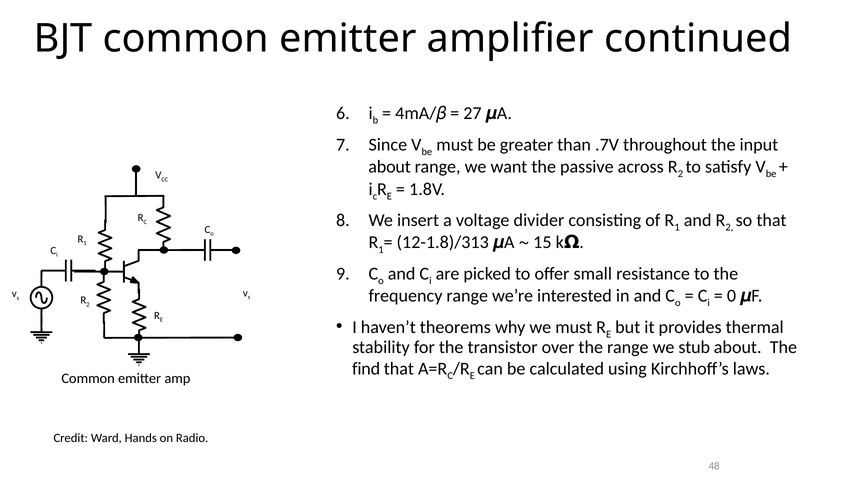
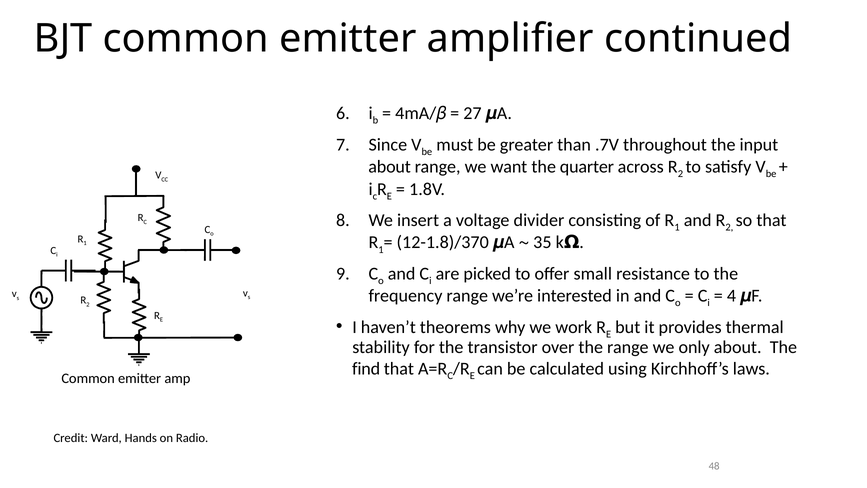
passive: passive -> quarter
12-1.8)/313: 12-1.8)/313 -> 12-1.8)/370
15: 15 -> 35
0: 0 -> 4
we must: must -> work
stub: stub -> only
